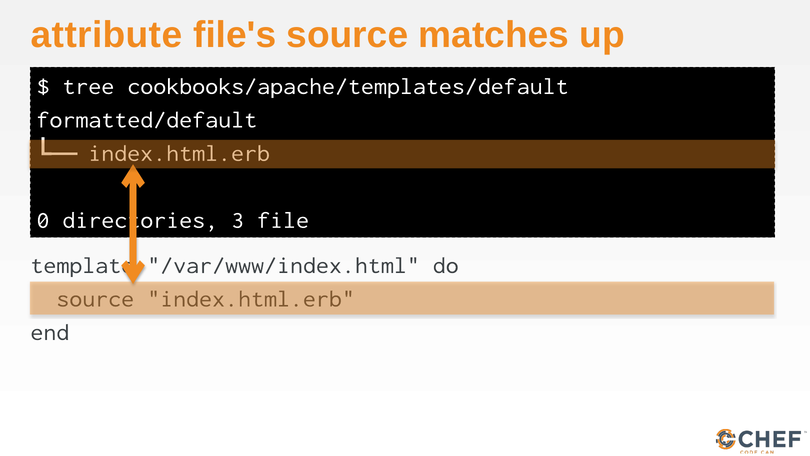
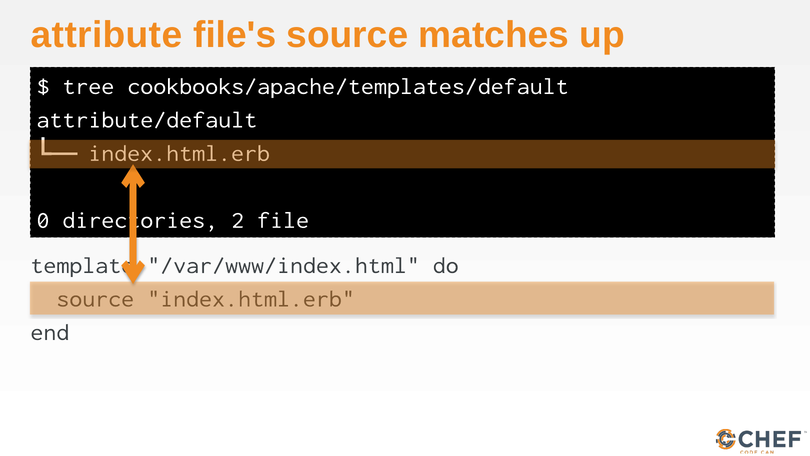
formatted/default: formatted/default -> attribute/default
3: 3 -> 2
